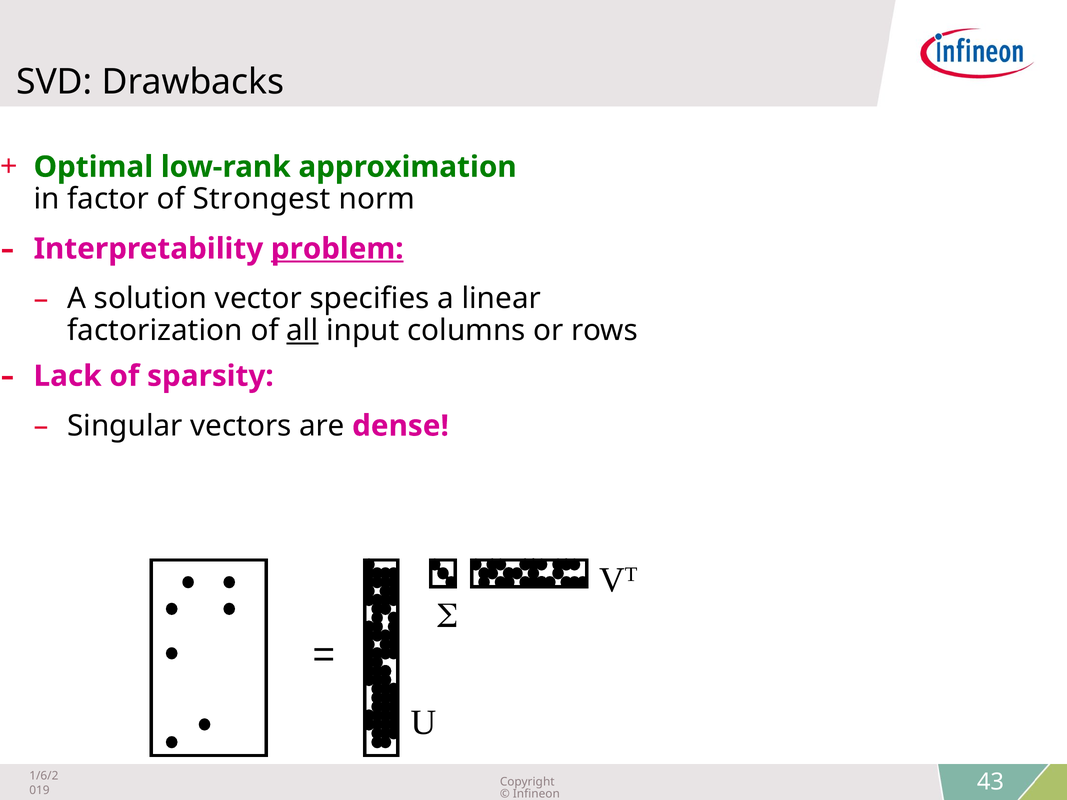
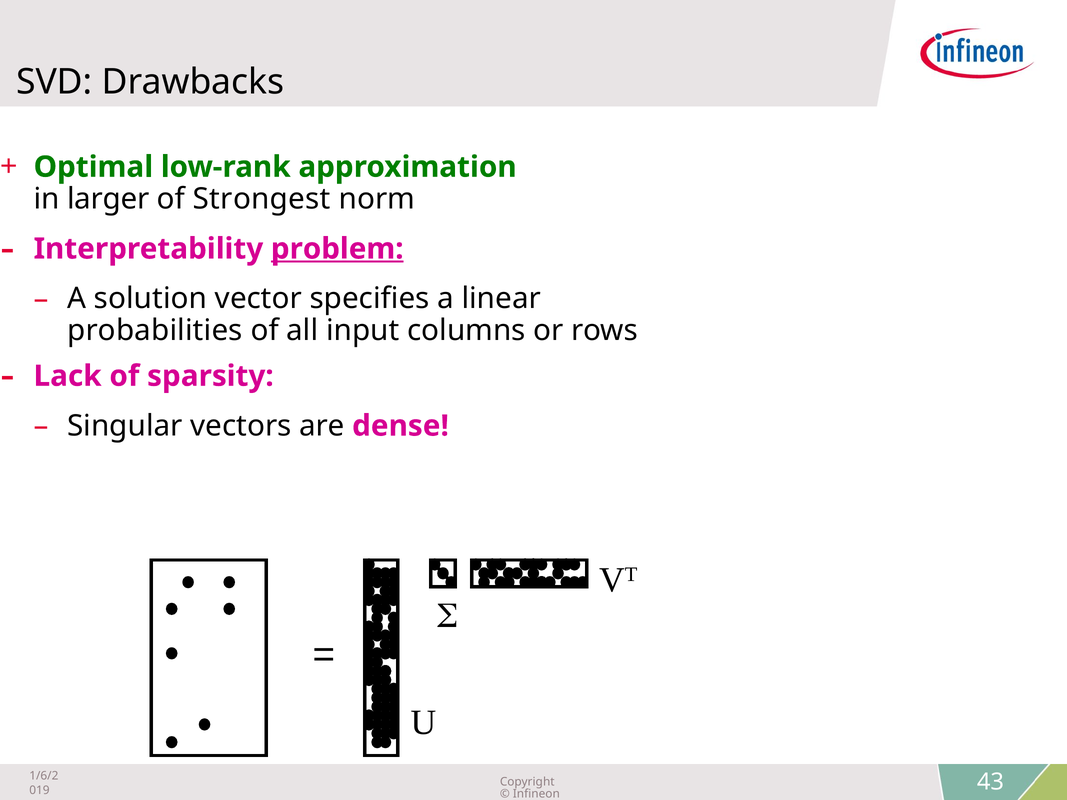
factor: factor -> larger
factorization: factorization -> probabilities
all at (302, 331) underline: present -> none
